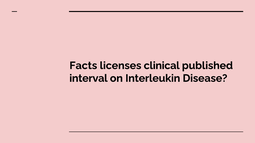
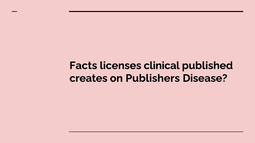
interval: interval -> creates
Interleukin: Interleukin -> Publishers
